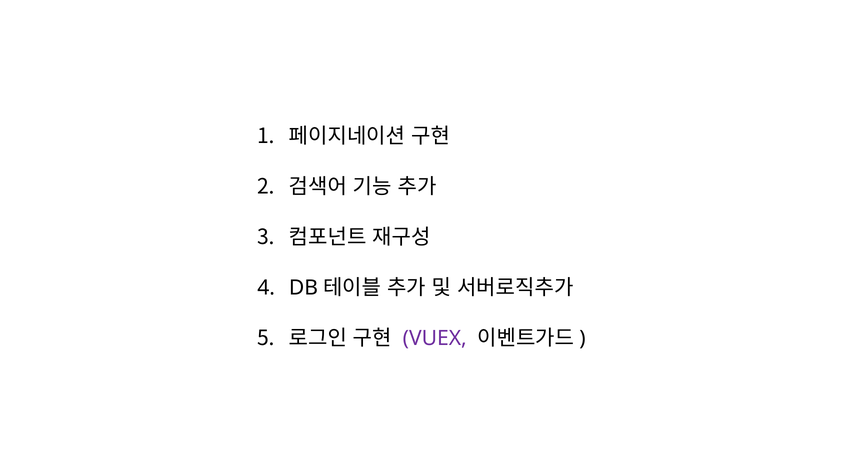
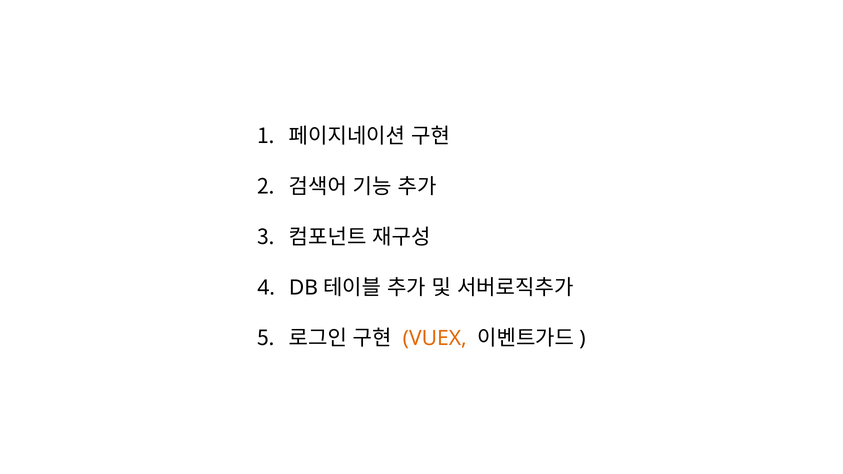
VUEX colour: purple -> orange
